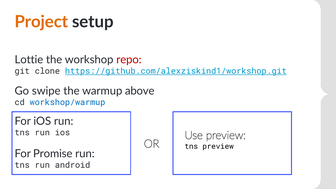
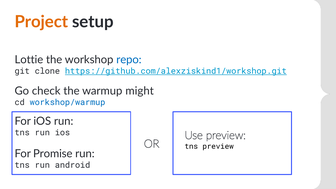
repo colour: red -> blue
swipe: swipe -> check
above: above -> might
